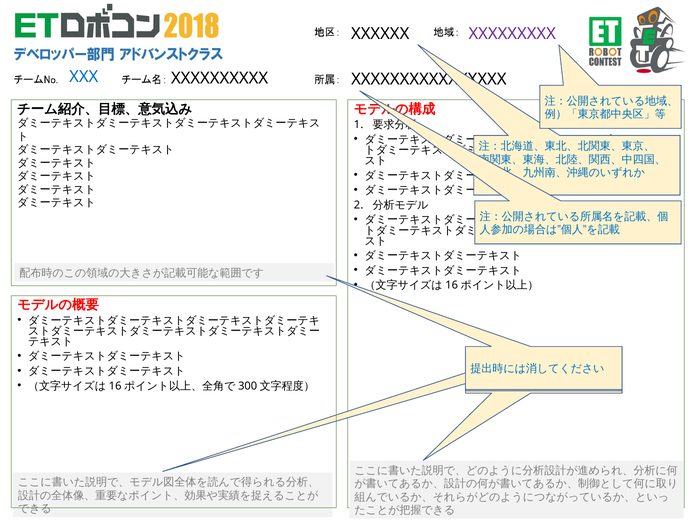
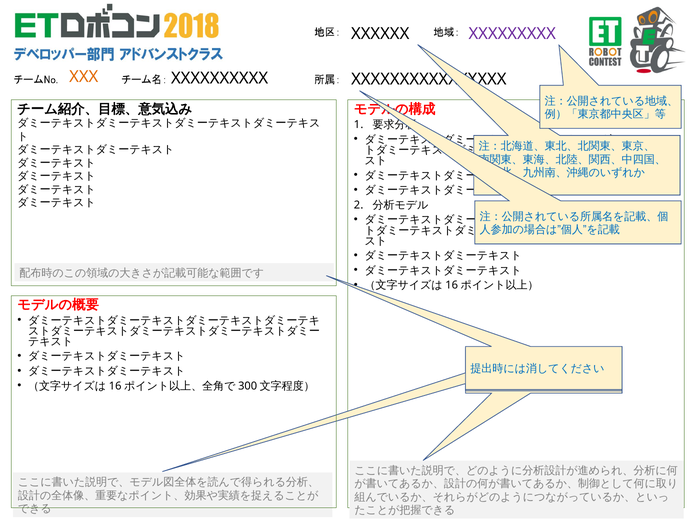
XXX colour: blue -> orange
